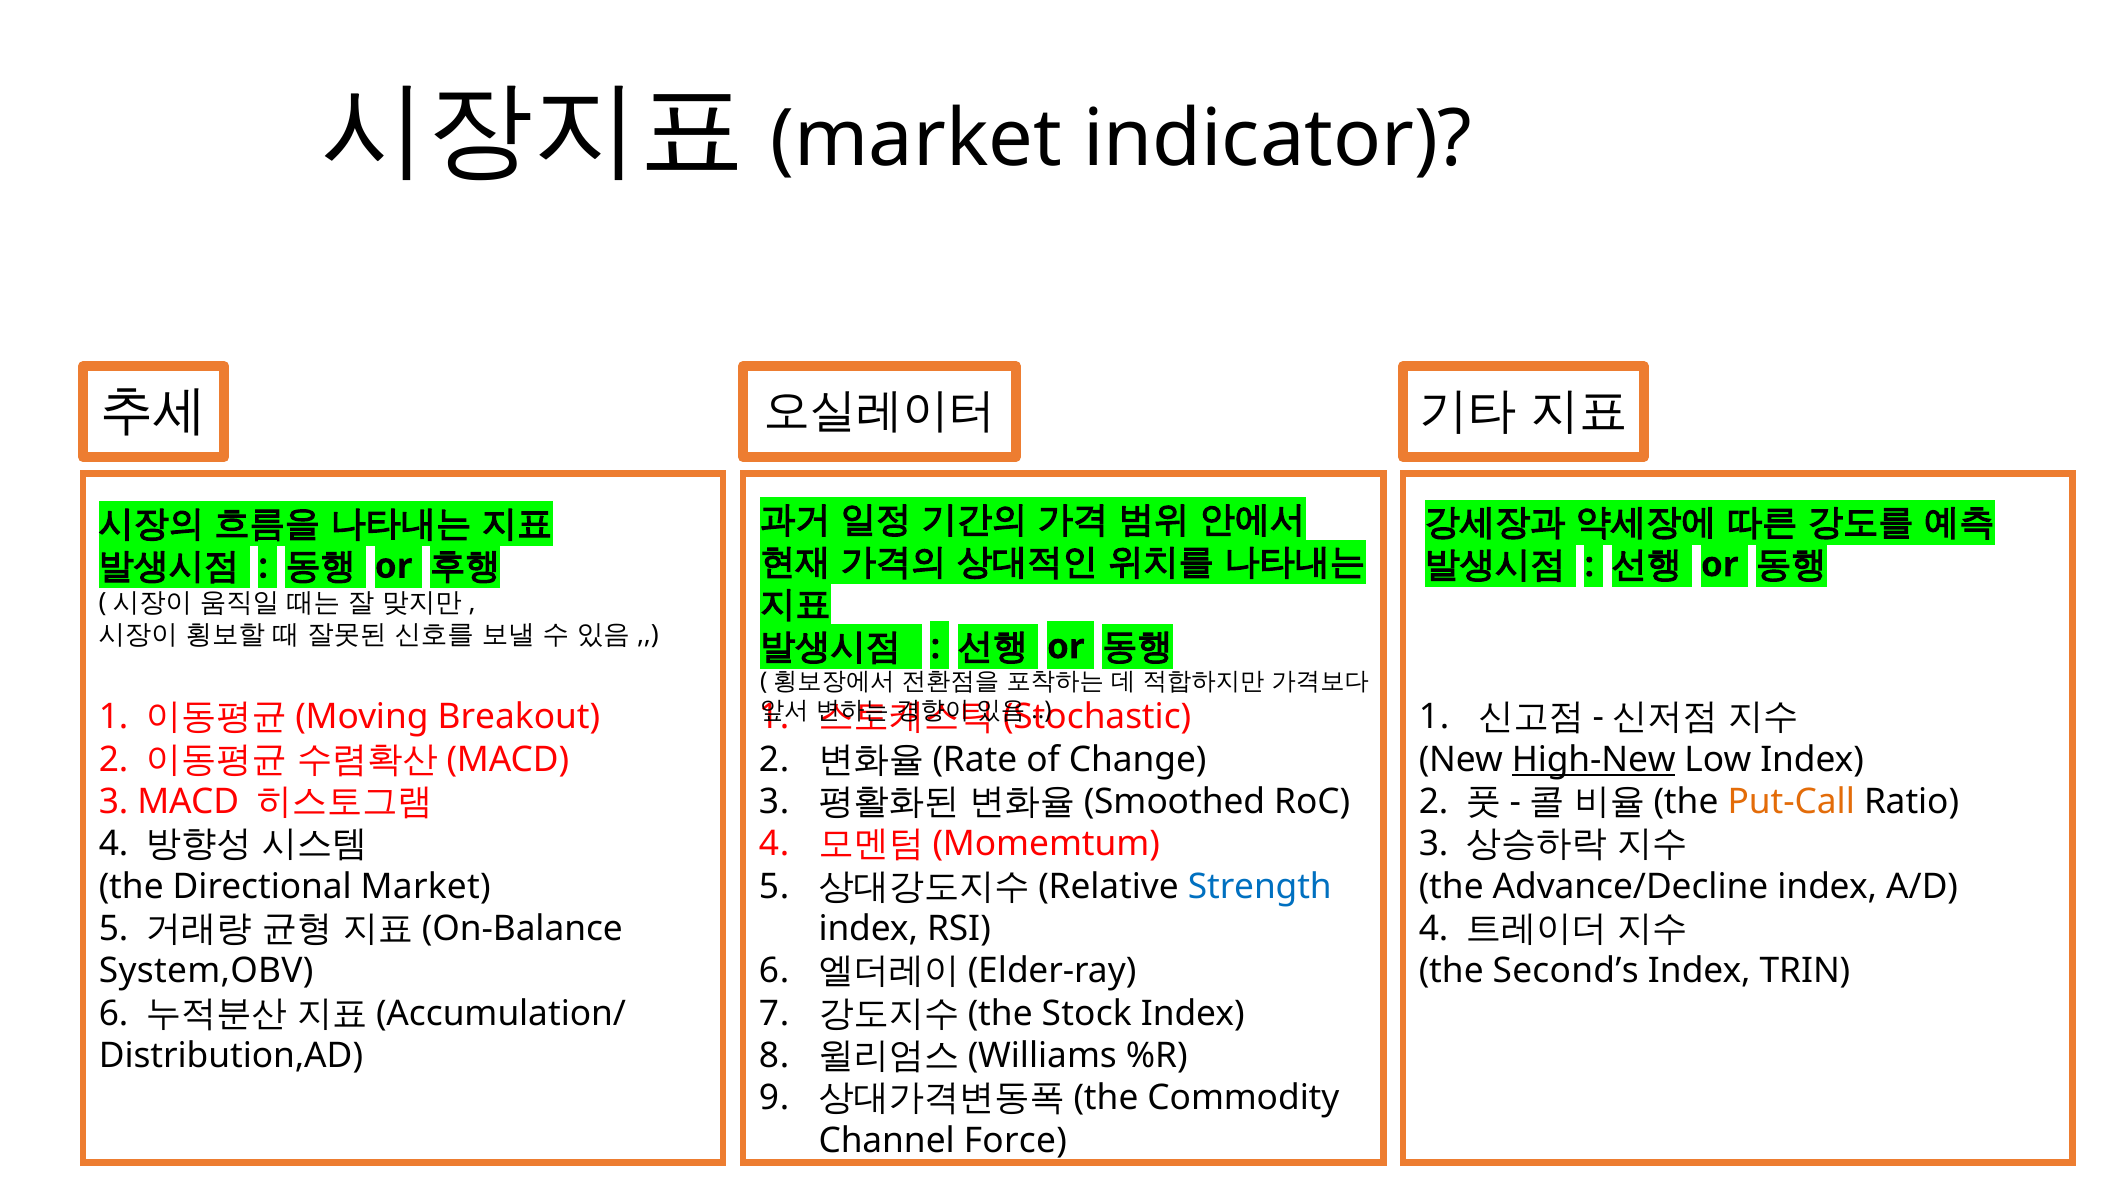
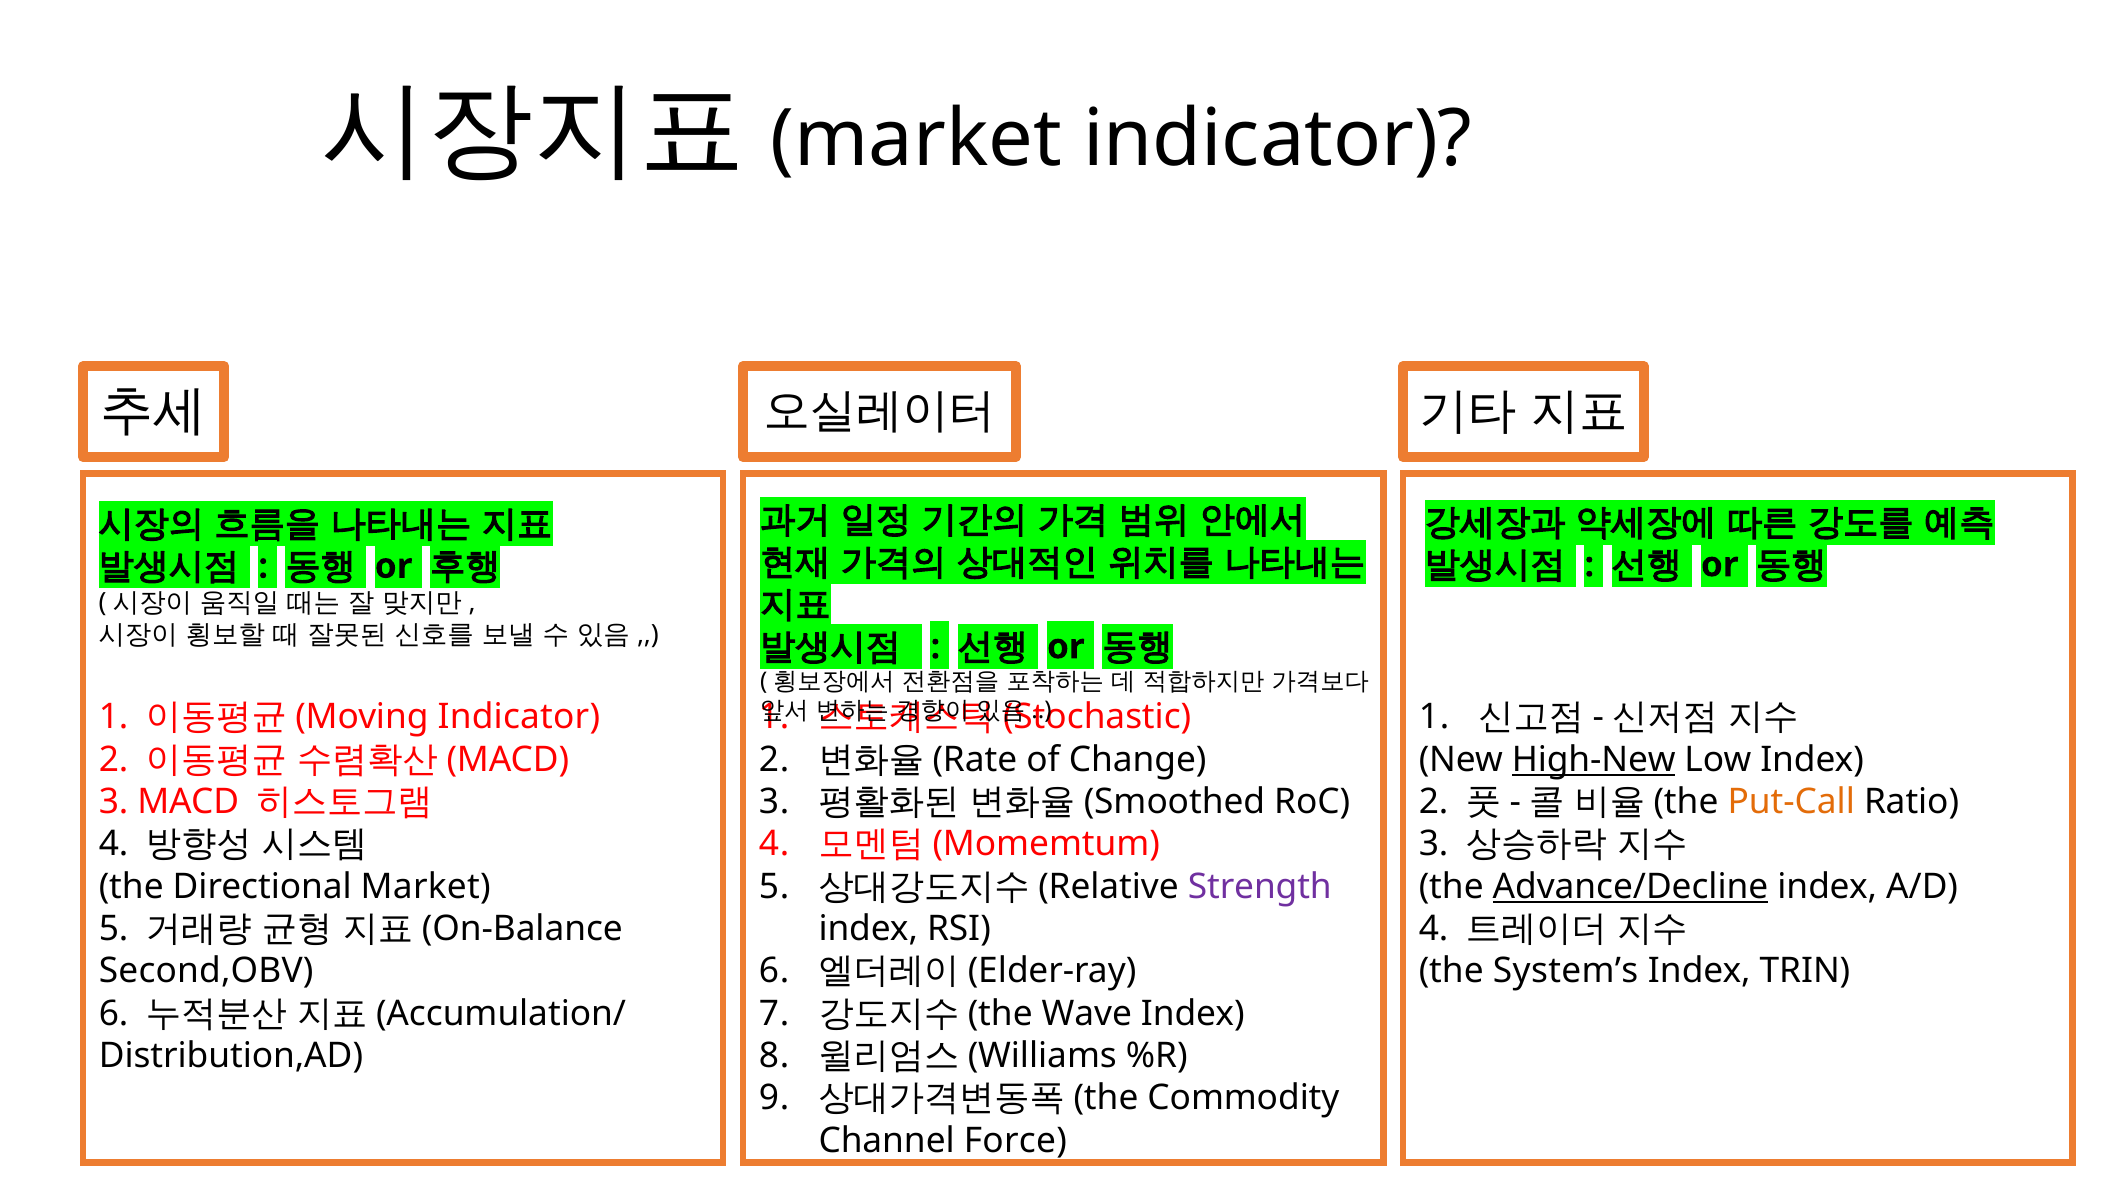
Breakout at (519, 717): Breakout -> Indicator
Strength colour: blue -> purple
Advance/Decline underline: none -> present
System,OBV: System,OBV -> Second,OBV
Second’s: Second’s -> System’s
Stock: Stock -> Wave
